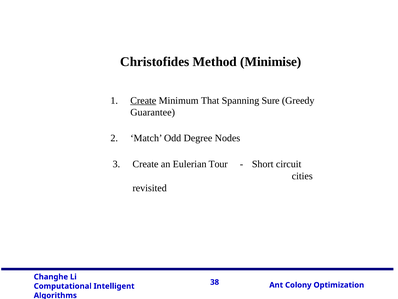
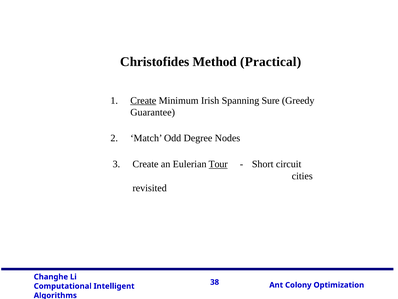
Minimise: Minimise -> Practical
That: That -> Irish
Tour underline: none -> present
